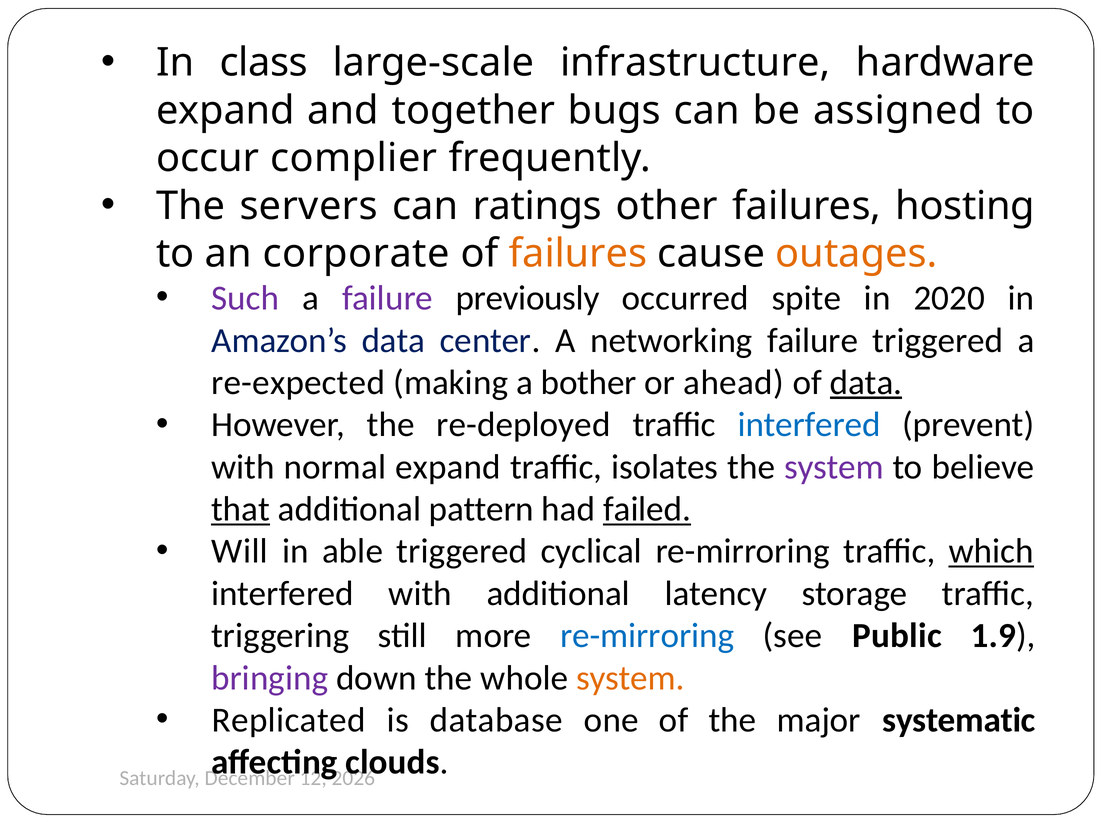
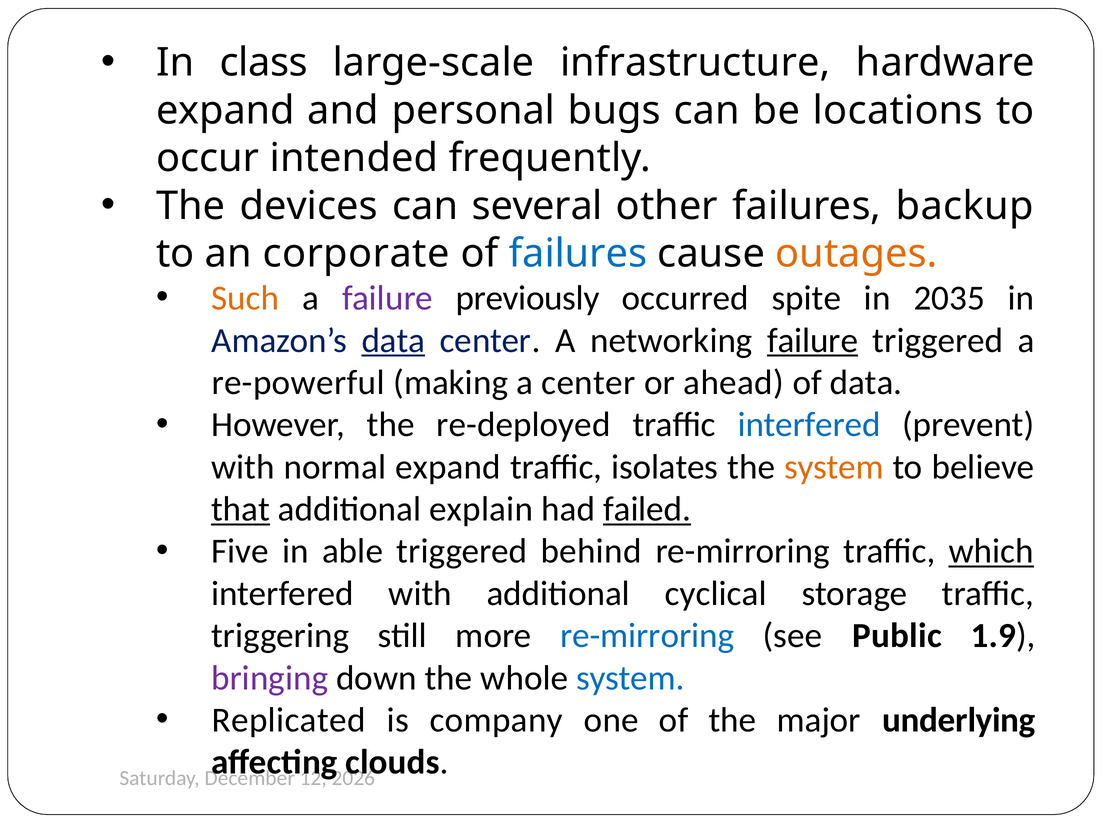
together: together -> personal
assigned: assigned -> locations
complier: complier -> intended
servers: servers -> devices
ratings: ratings -> several
hosting: hosting -> backup
failures at (578, 254) colour: orange -> blue
Such colour: purple -> orange
2020: 2020 -> 2035
data at (393, 341) underline: none -> present
failure at (813, 341) underline: none -> present
re-expected: re-expected -> re-powerful
a bother: bother -> center
data at (866, 383) underline: present -> none
system at (834, 467) colour: purple -> orange
pattern: pattern -> explain
Will: Will -> Five
cyclical: cyclical -> behind
latency: latency -> cyclical
system at (630, 678) colour: orange -> blue
database: database -> company
systematic: systematic -> underlying
